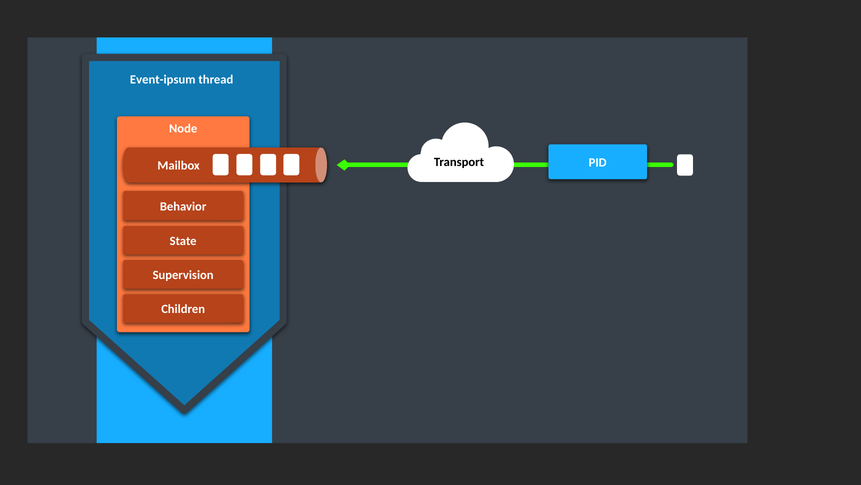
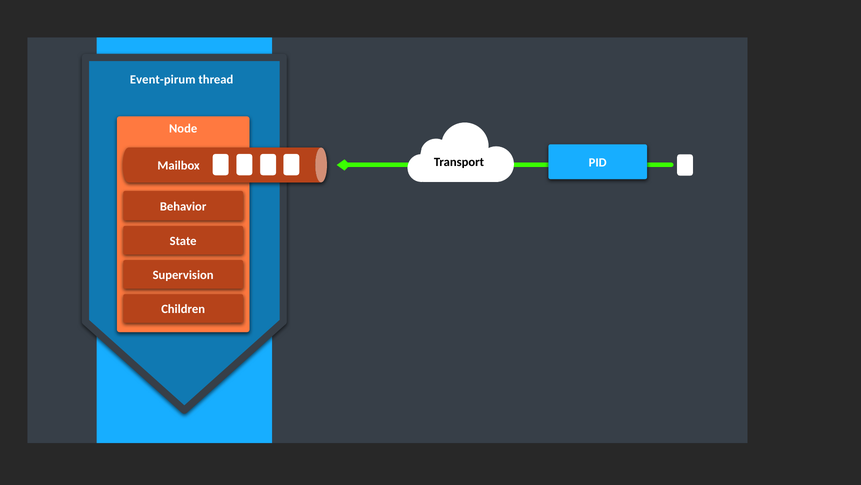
Event-ipsum: Event-ipsum -> Event-pirum
